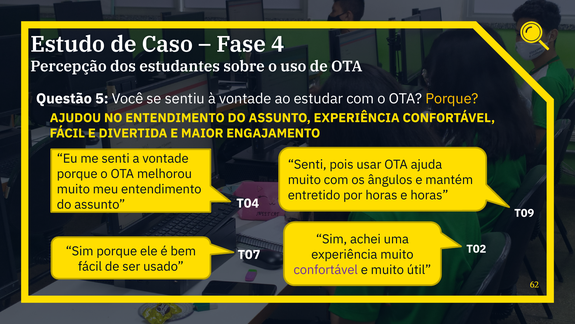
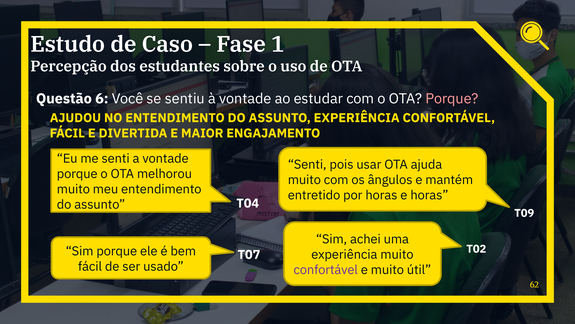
4: 4 -> 1
5: 5 -> 6
Porque at (452, 98) colour: yellow -> pink
